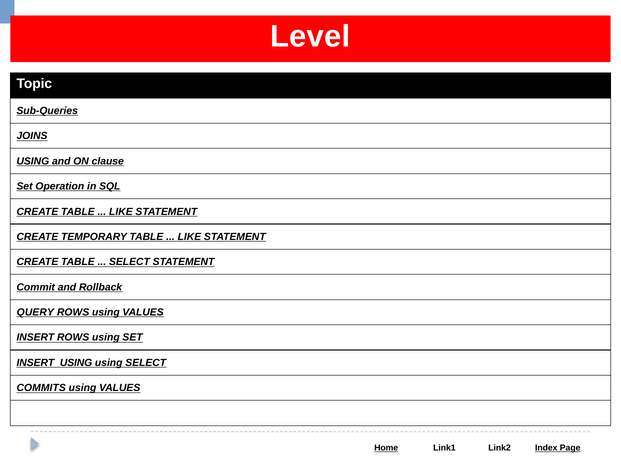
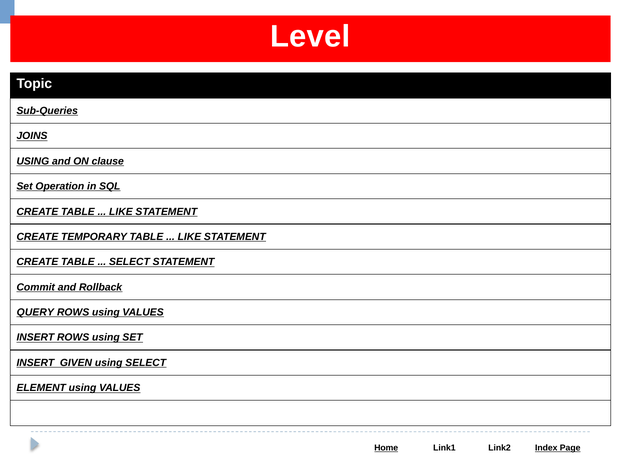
INSERT USING: USING -> GIVEN
COMMITS: COMMITS -> ELEMENT
